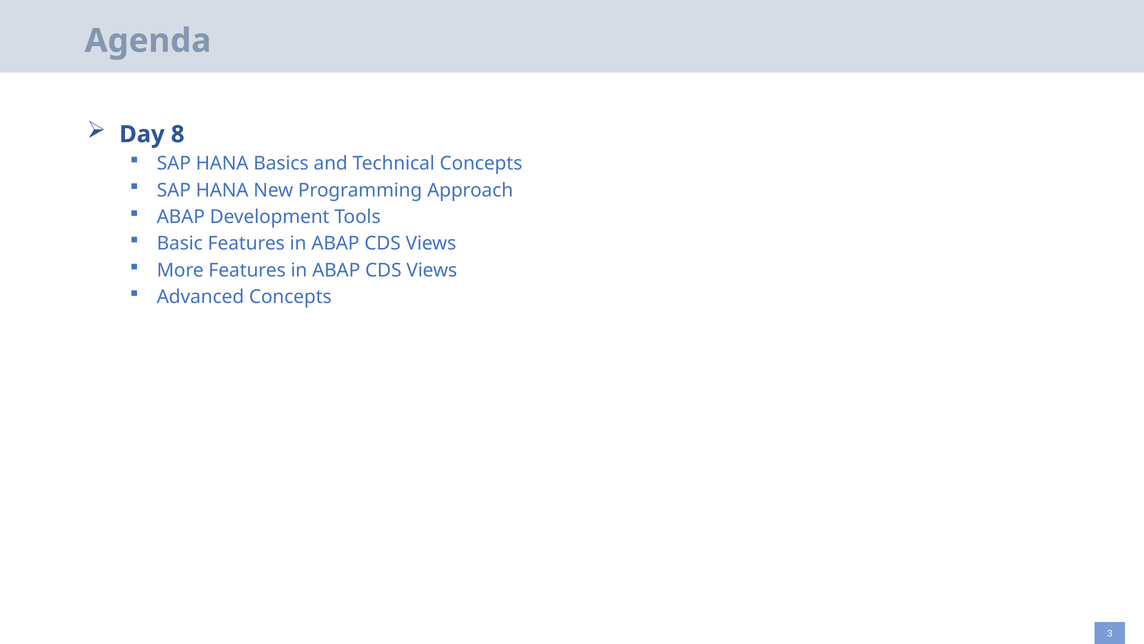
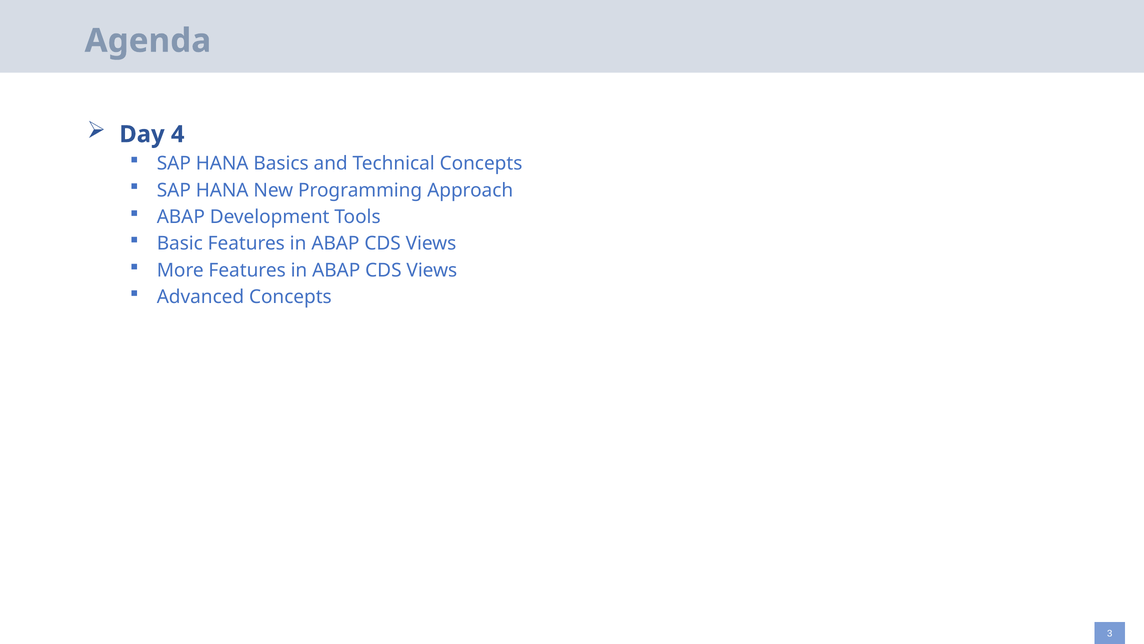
8: 8 -> 4
